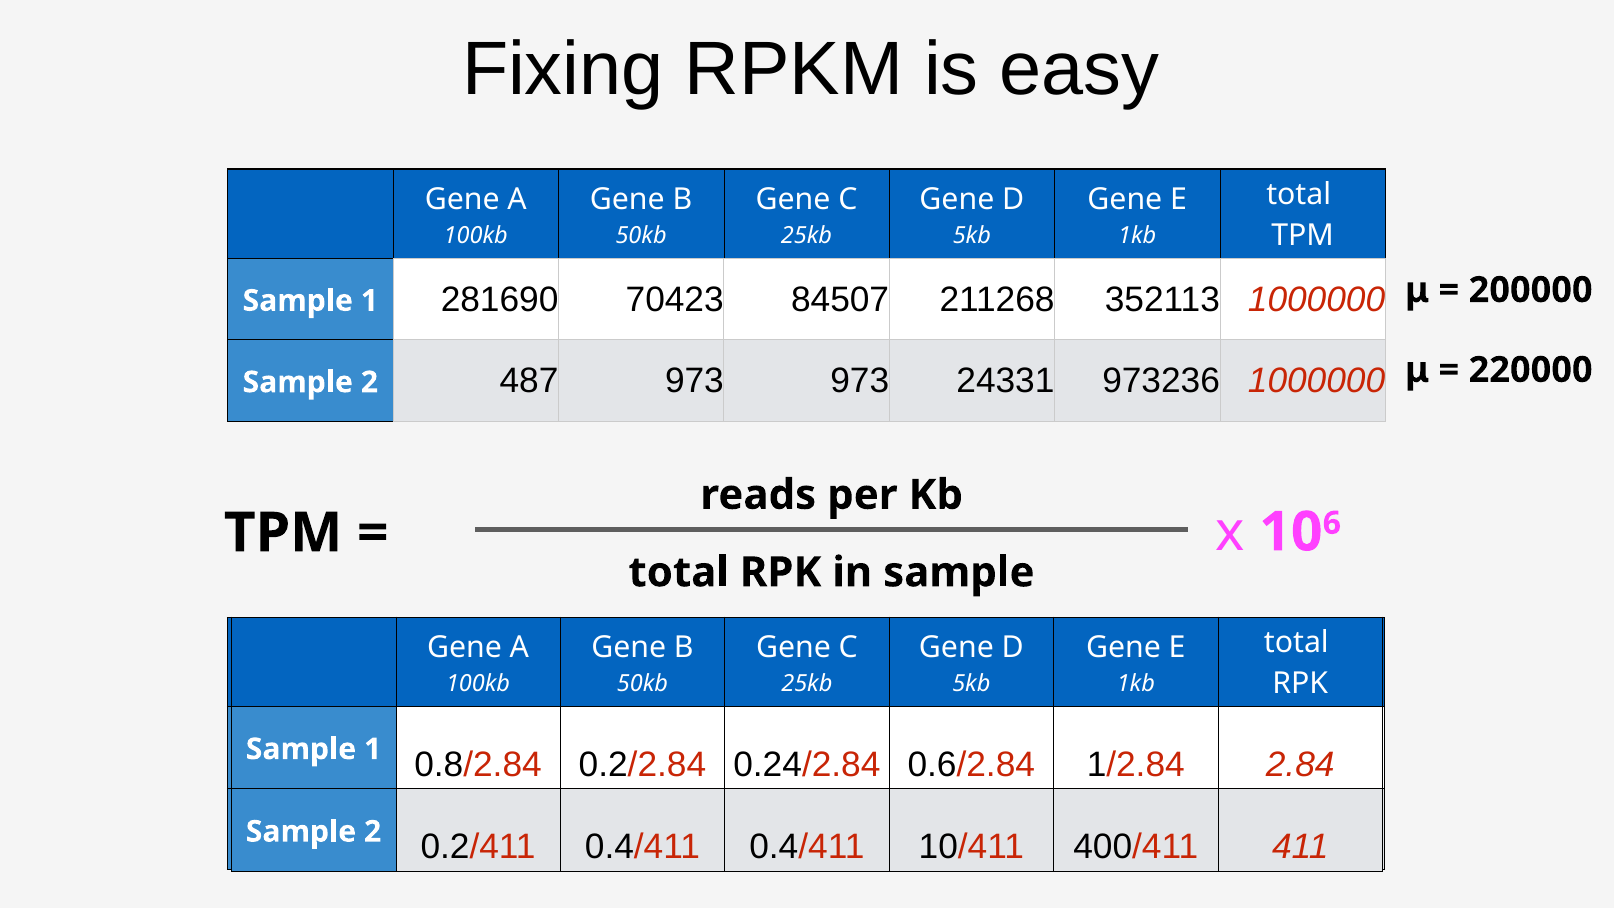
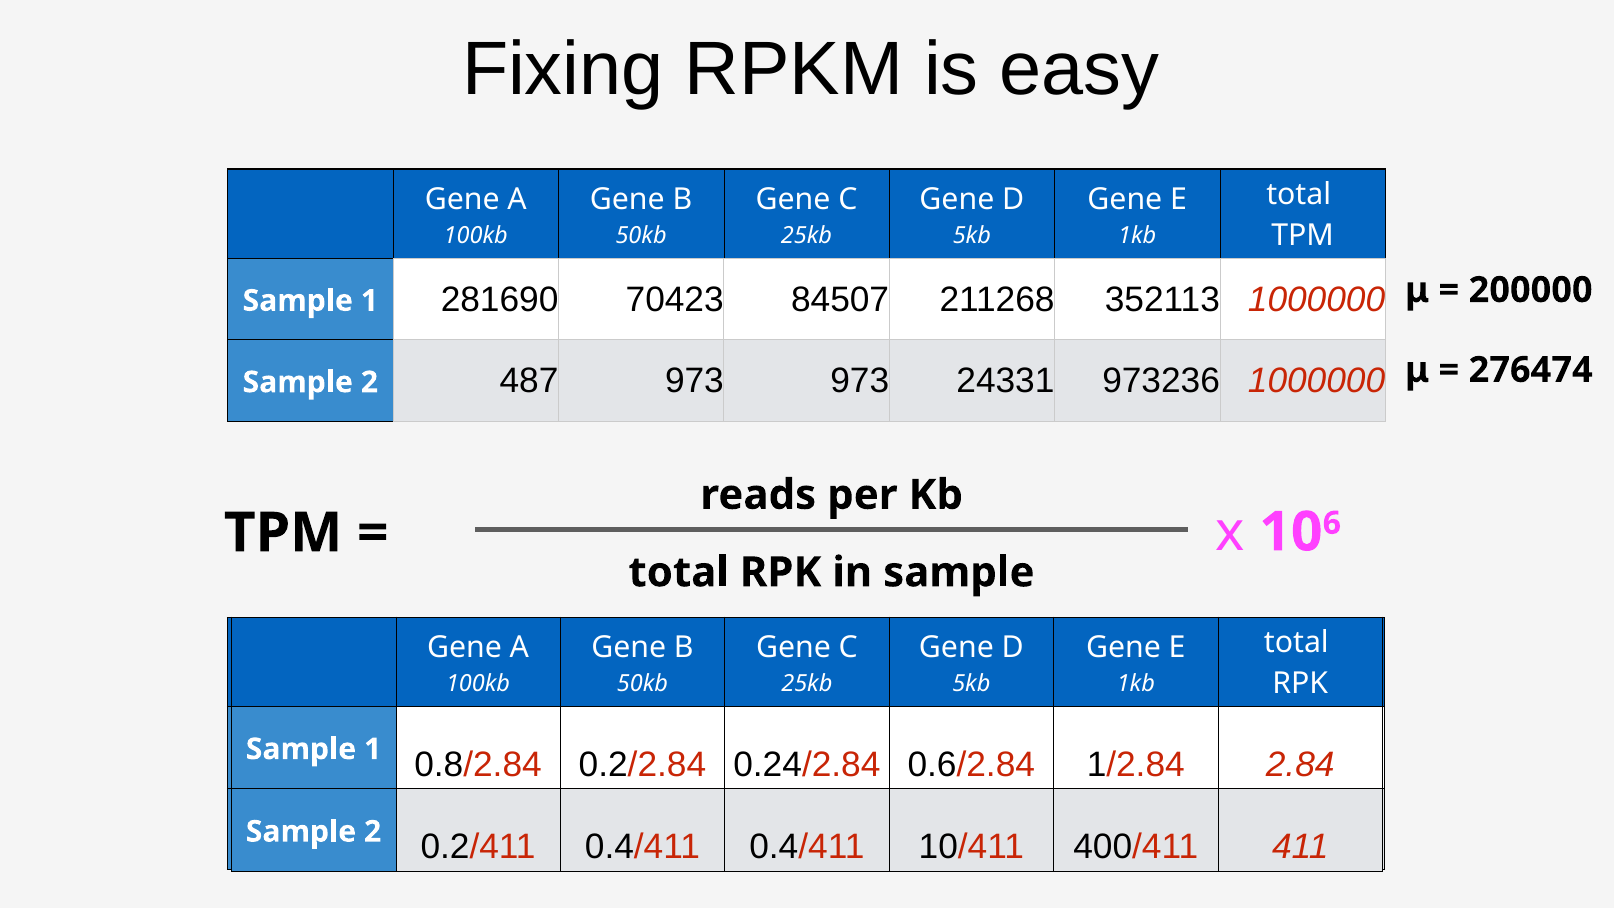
220000: 220000 -> 276474
